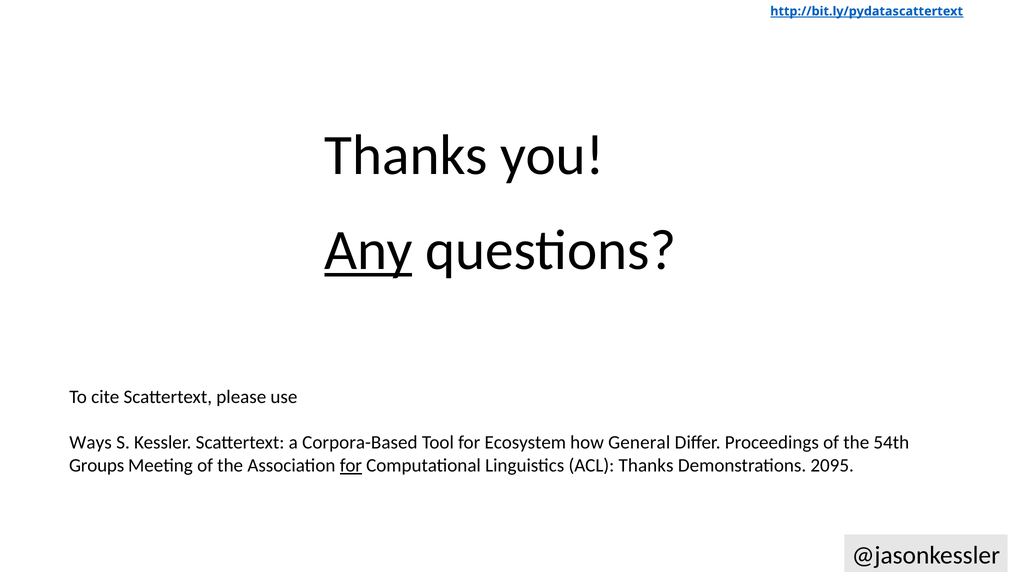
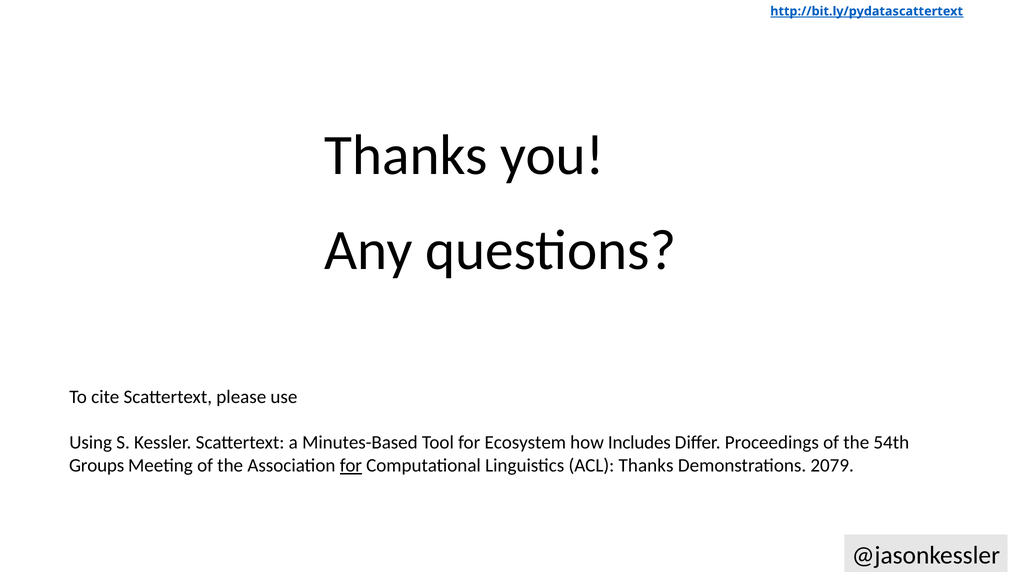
Any underline: present -> none
Ways: Ways -> Using
Corpora-Based: Corpora-Based -> Minutes-Based
General: General -> Includes
2095: 2095 -> 2079
